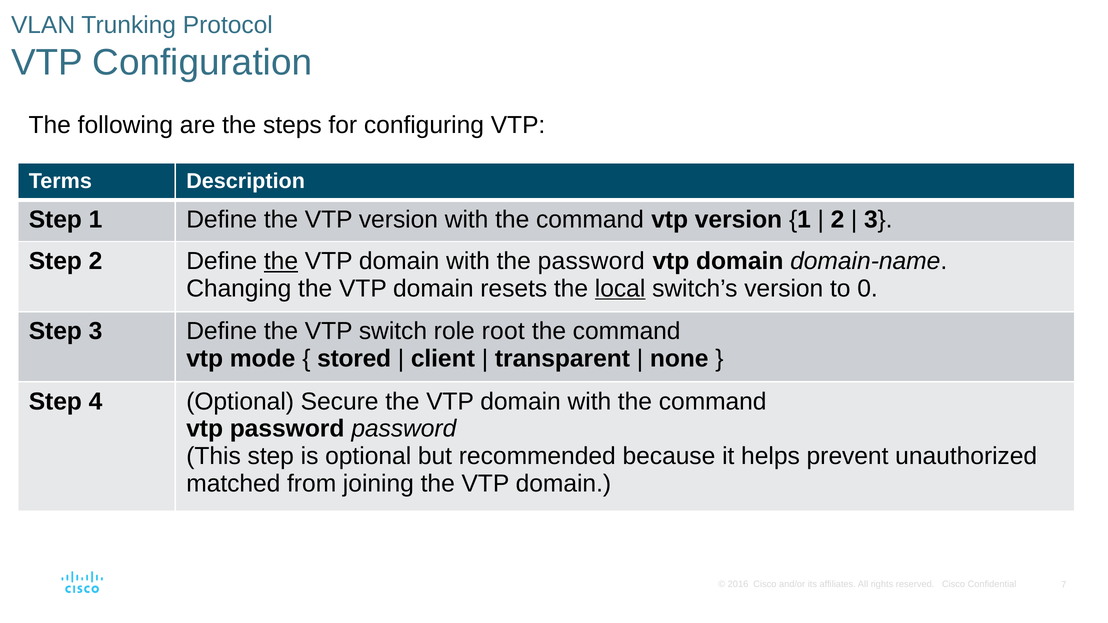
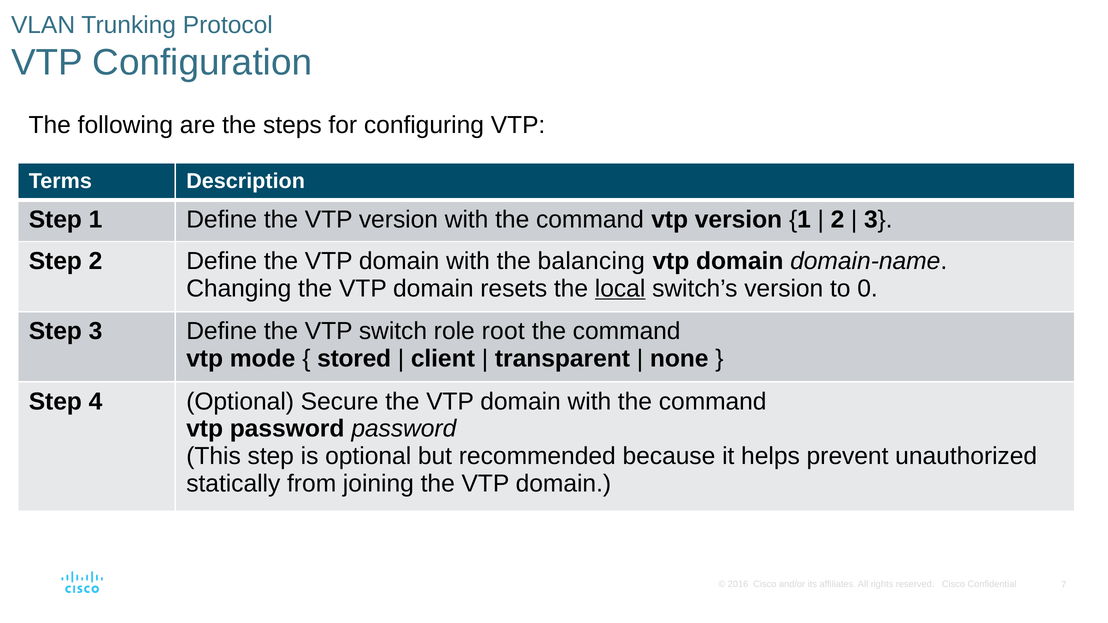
the at (281, 261) underline: present -> none
the password: password -> balancing
matched: matched -> statically
